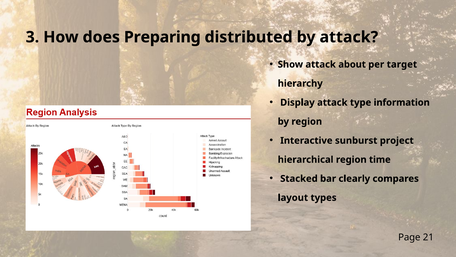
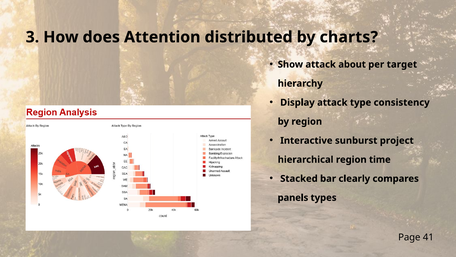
Preparing: Preparing -> Attention
by attack: attack -> charts
information: information -> consistency
layout: layout -> panels
21: 21 -> 41
